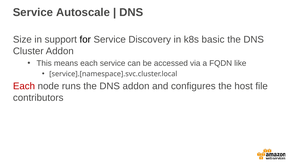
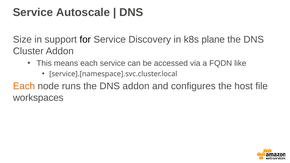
basic: basic -> plane
Each at (24, 86) colour: red -> orange
contributors: contributors -> workspaces
